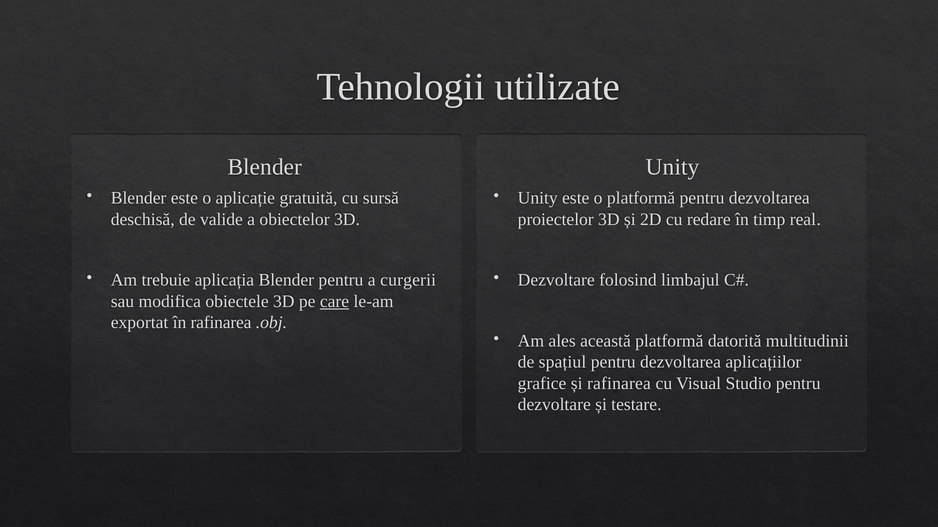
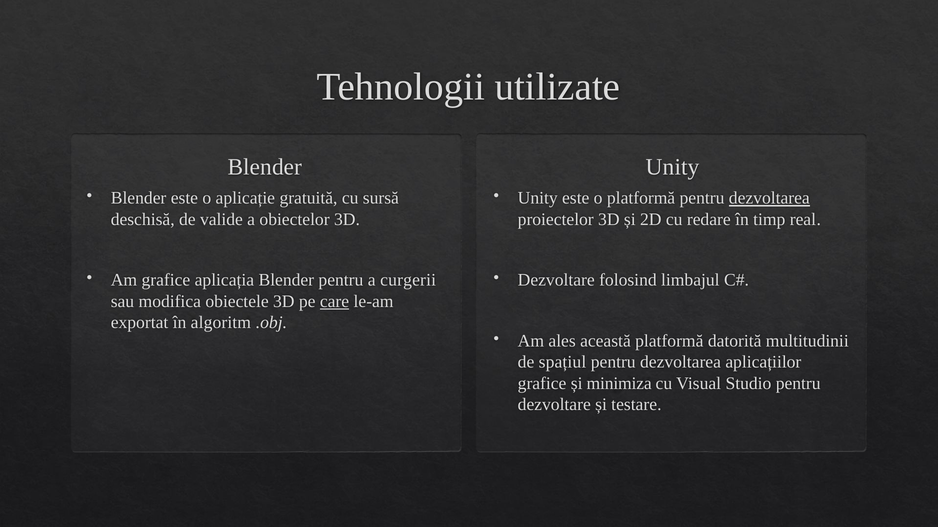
dezvoltarea at (769, 198) underline: none -> present
Am trebuie: trebuie -> grafice
în rafinarea: rafinarea -> algoritm
și rafinarea: rafinarea -> minimiza
